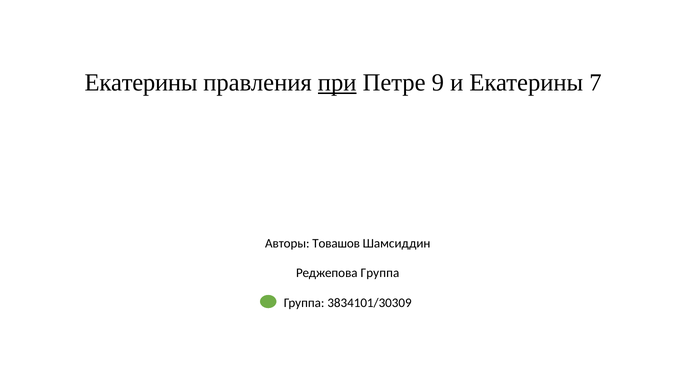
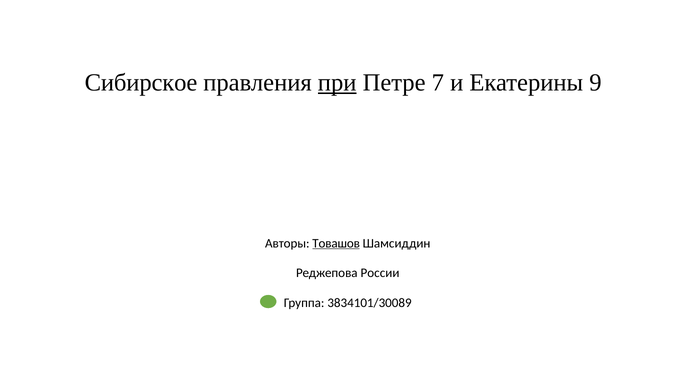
Екатерины at (141, 83): Екатерины -> Сибирское
9: 9 -> 7
7: 7 -> 9
Товашов underline: none -> present
Реджепова Группа: Группа -> России
3834101/30309: 3834101/30309 -> 3834101/30089
